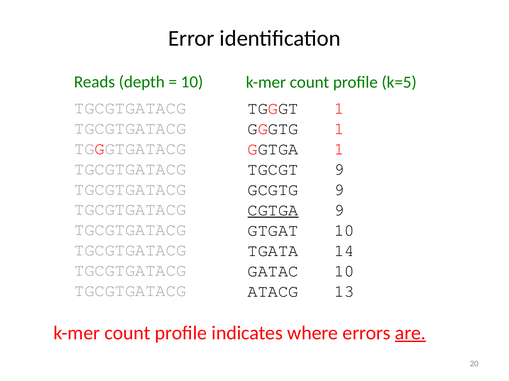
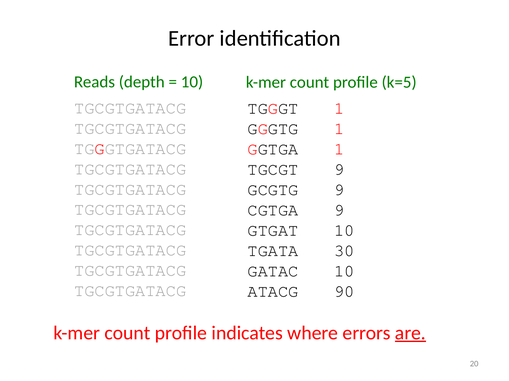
CGTGA underline: present -> none
14: 14 -> 30
13: 13 -> 90
